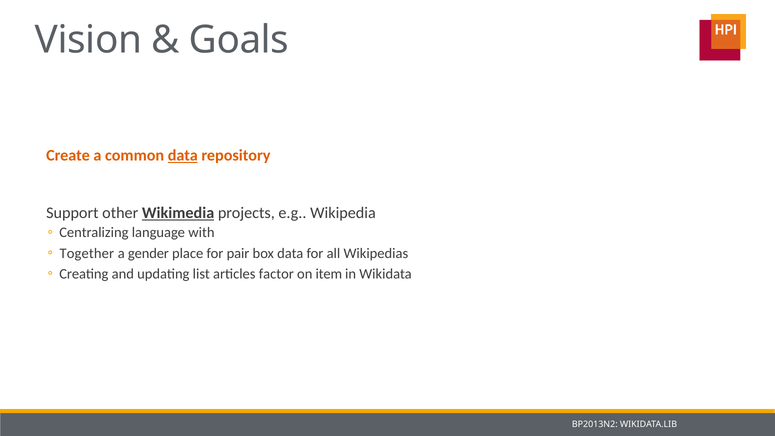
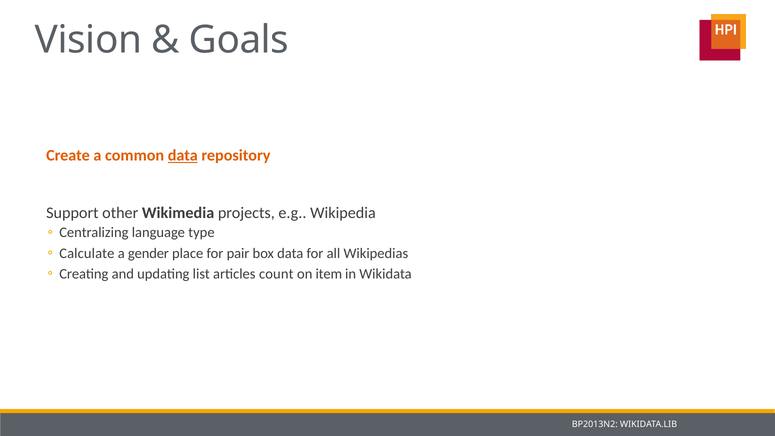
Wikimedia underline: present -> none
with: with -> type
Together: Together -> Calculate
factor: factor -> count
